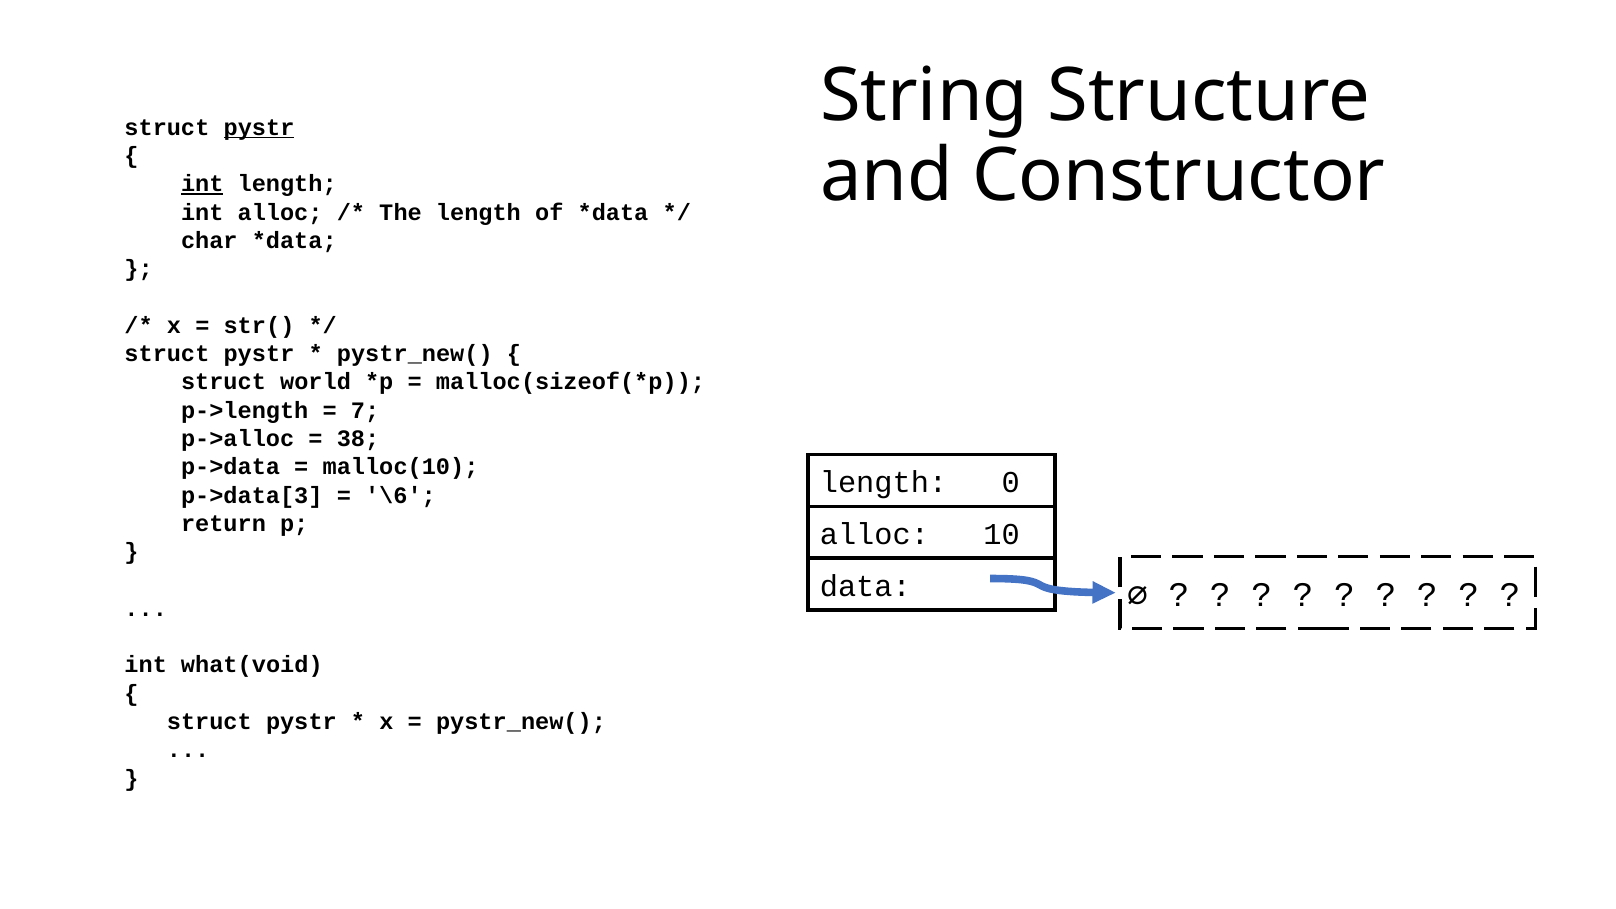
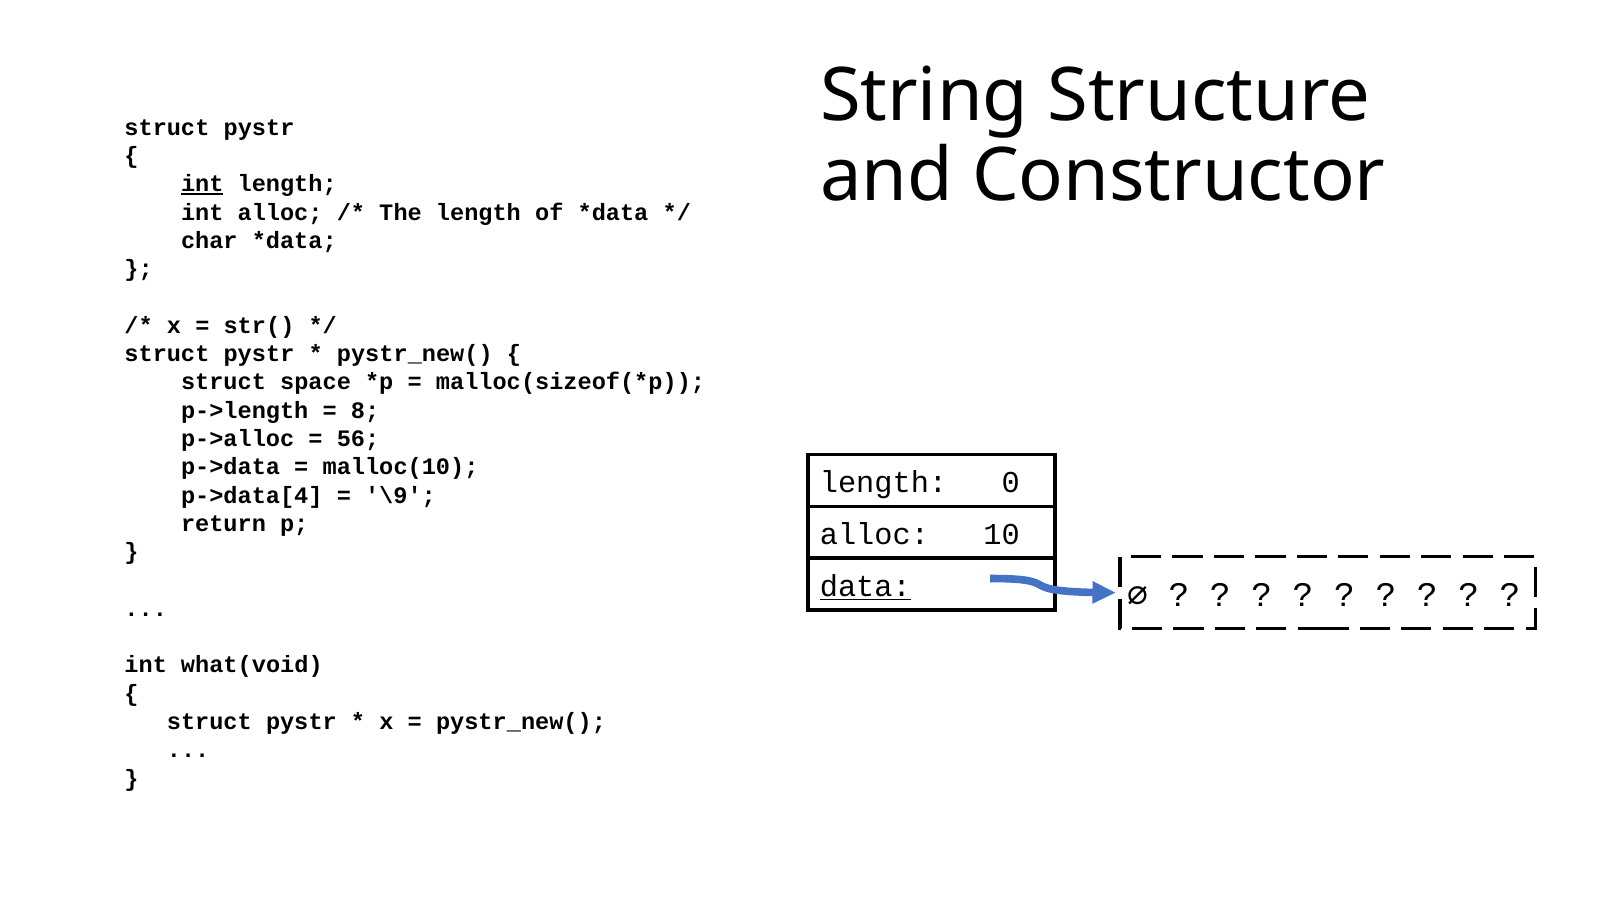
pystr at (259, 127) underline: present -> none
world: world -> space
7: 7 -> 8
38: 38 -> 56
p->data[3: p->data[3 -> p->data[4
\6: \6 -> \9
data underline: none -> present
